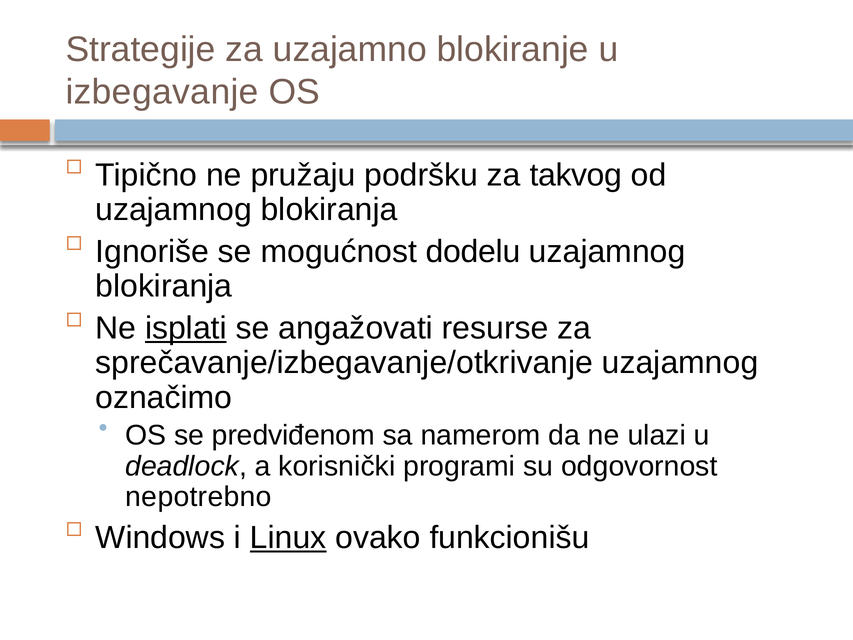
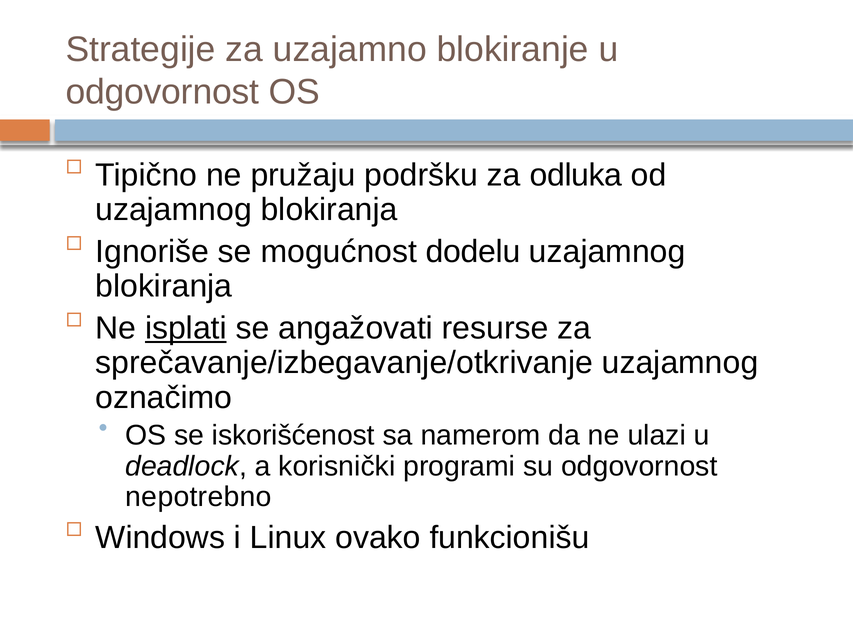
izbegavanje at (162, 92): izbegavanje -> odgovornost
takvog: takvog -> odluka
predviđenom: predviđenom -> iskorišćenost
Linux underline: present -> none
